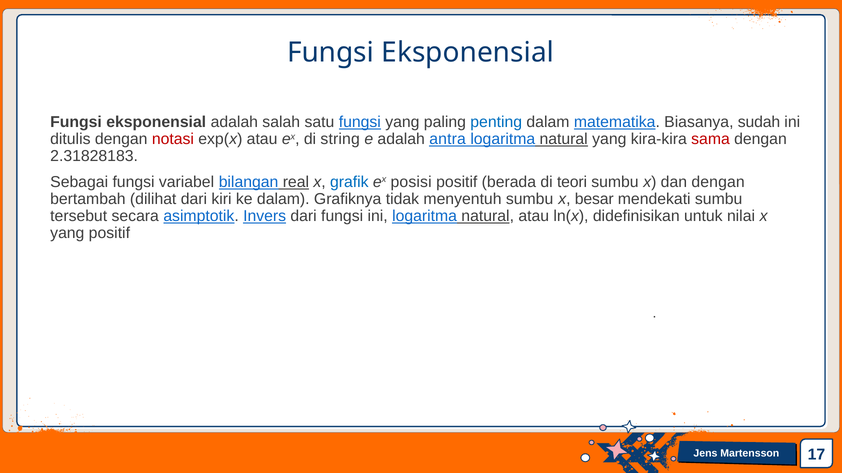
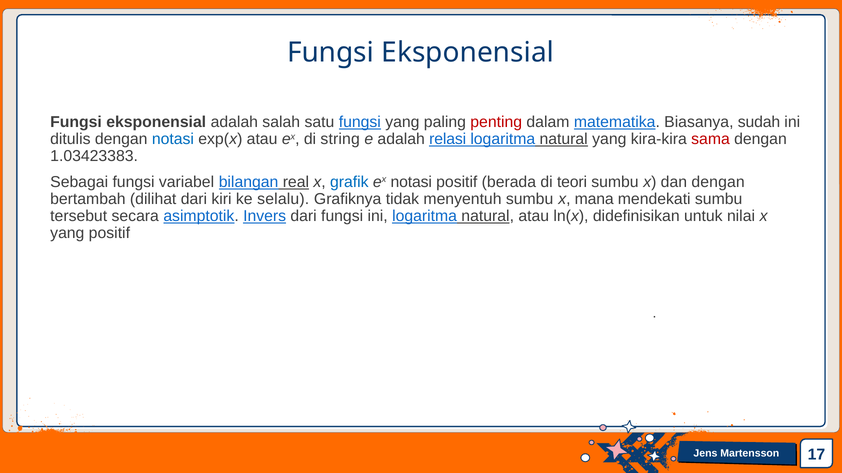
penting colour: blue -> red
notasi at (173, 139) colour: red -> blue
antra: antra -> relasi
2.31828183: 2.31828183 -> 1.03423383
ex posisi: posisi -> notasi
ke dalam: dalam -> selalu
besar: besar -> mana
